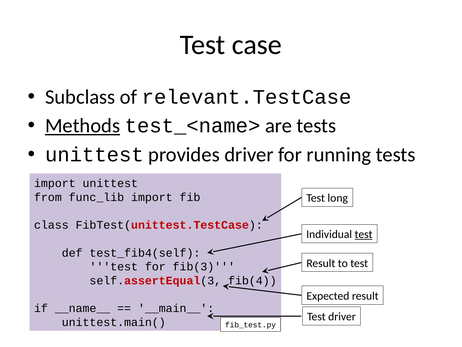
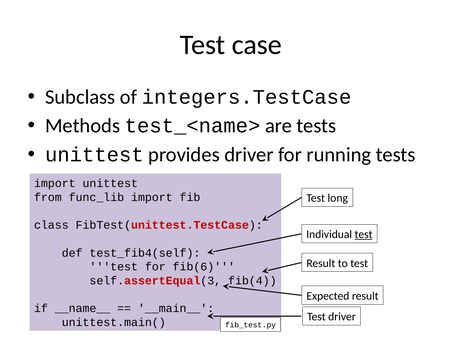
relevant.TestCase: relevant.TestCase -> integers.TestCase
Methods underline: present -> none
fib(3: fib(3 -> fib(6
